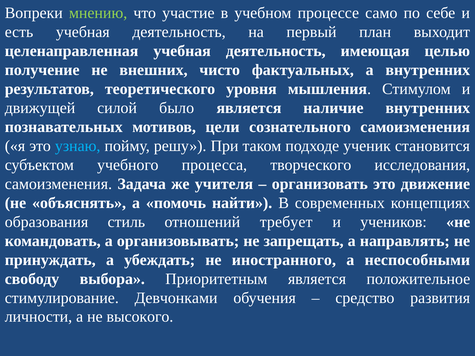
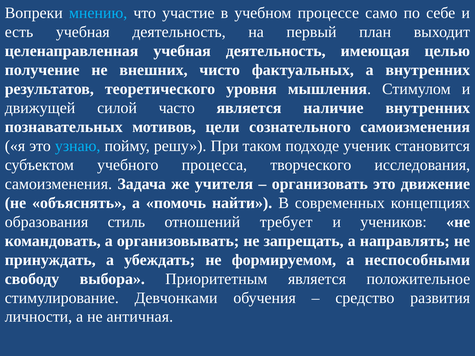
мнению colour: light green -> light blue
было: было -> часто
иностранного: иностранного -> формируемом
высокого: высокого -> античная
